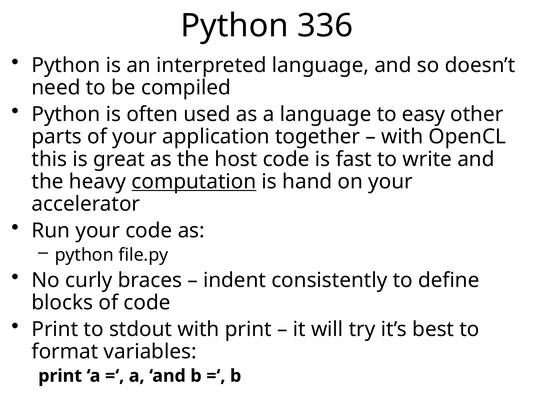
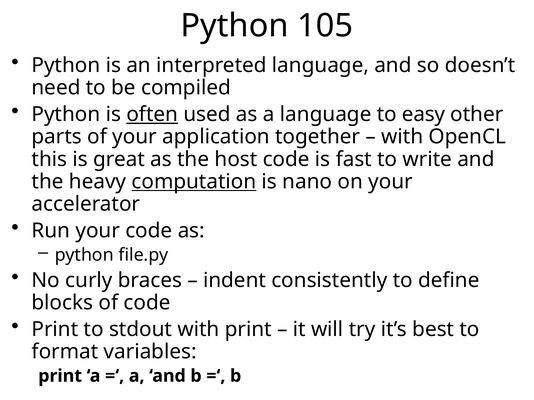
336: 336 -> 105
often underline: none -> present
hand: hand -> nano
